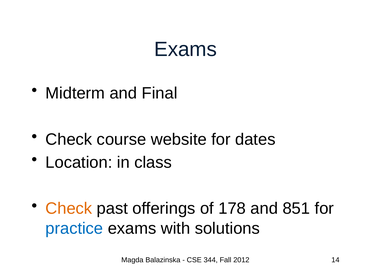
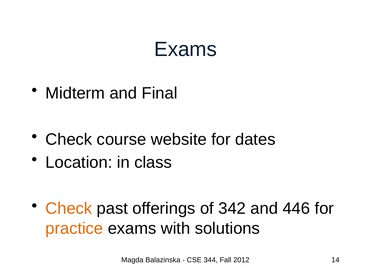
178: 178 -> 342
851: 851 -> 446
practice colour: blue -> orange
